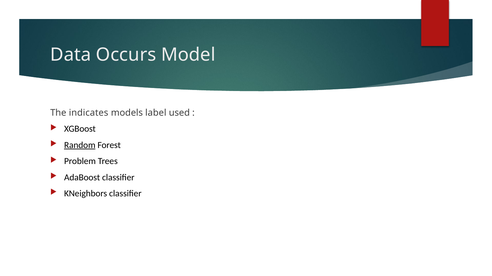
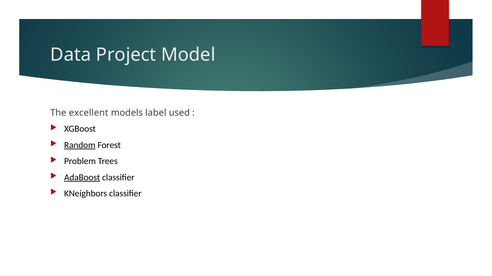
Occurs: Occurs -> Project
indicates: indicates -> excellent
AdaBoost underline: none -> present
